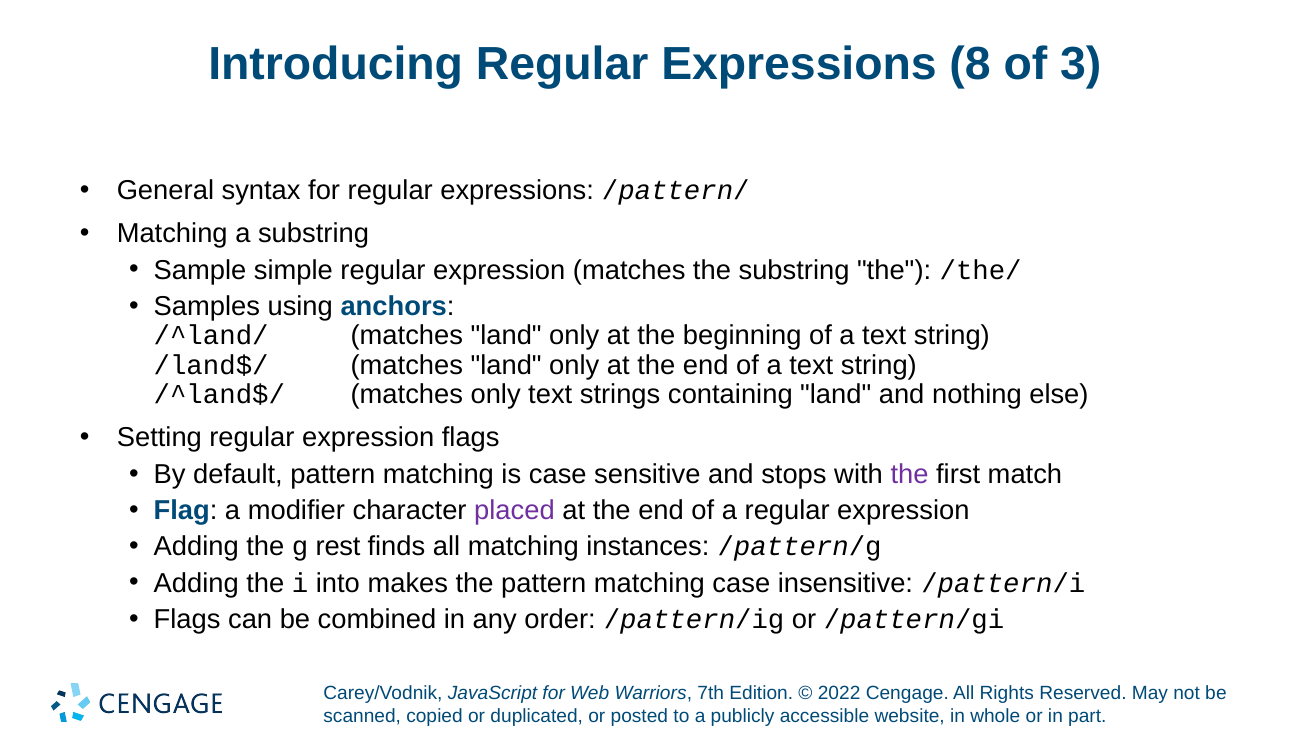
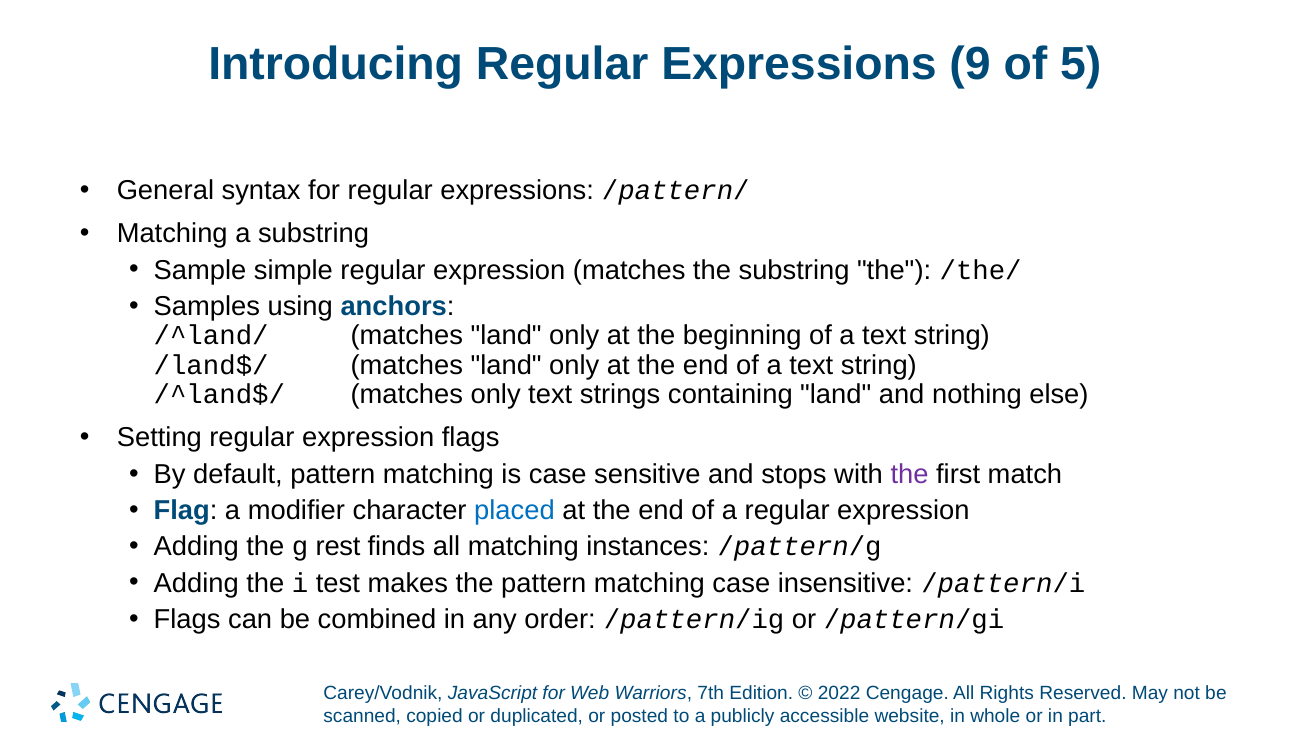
8: 8 -> 9
3: 3 -> 5
placed colour: purple -> blue
into: into -> test
